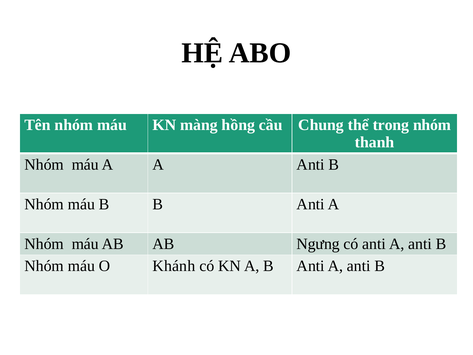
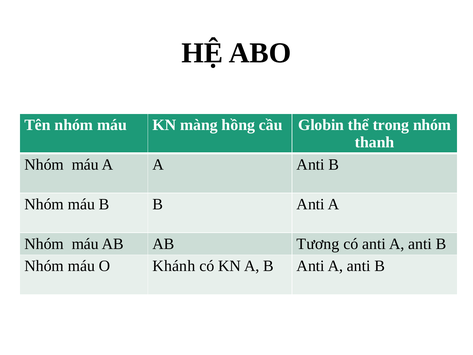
Chung: Chung -> Globin
Ngưng: Ngưng -> Tương
